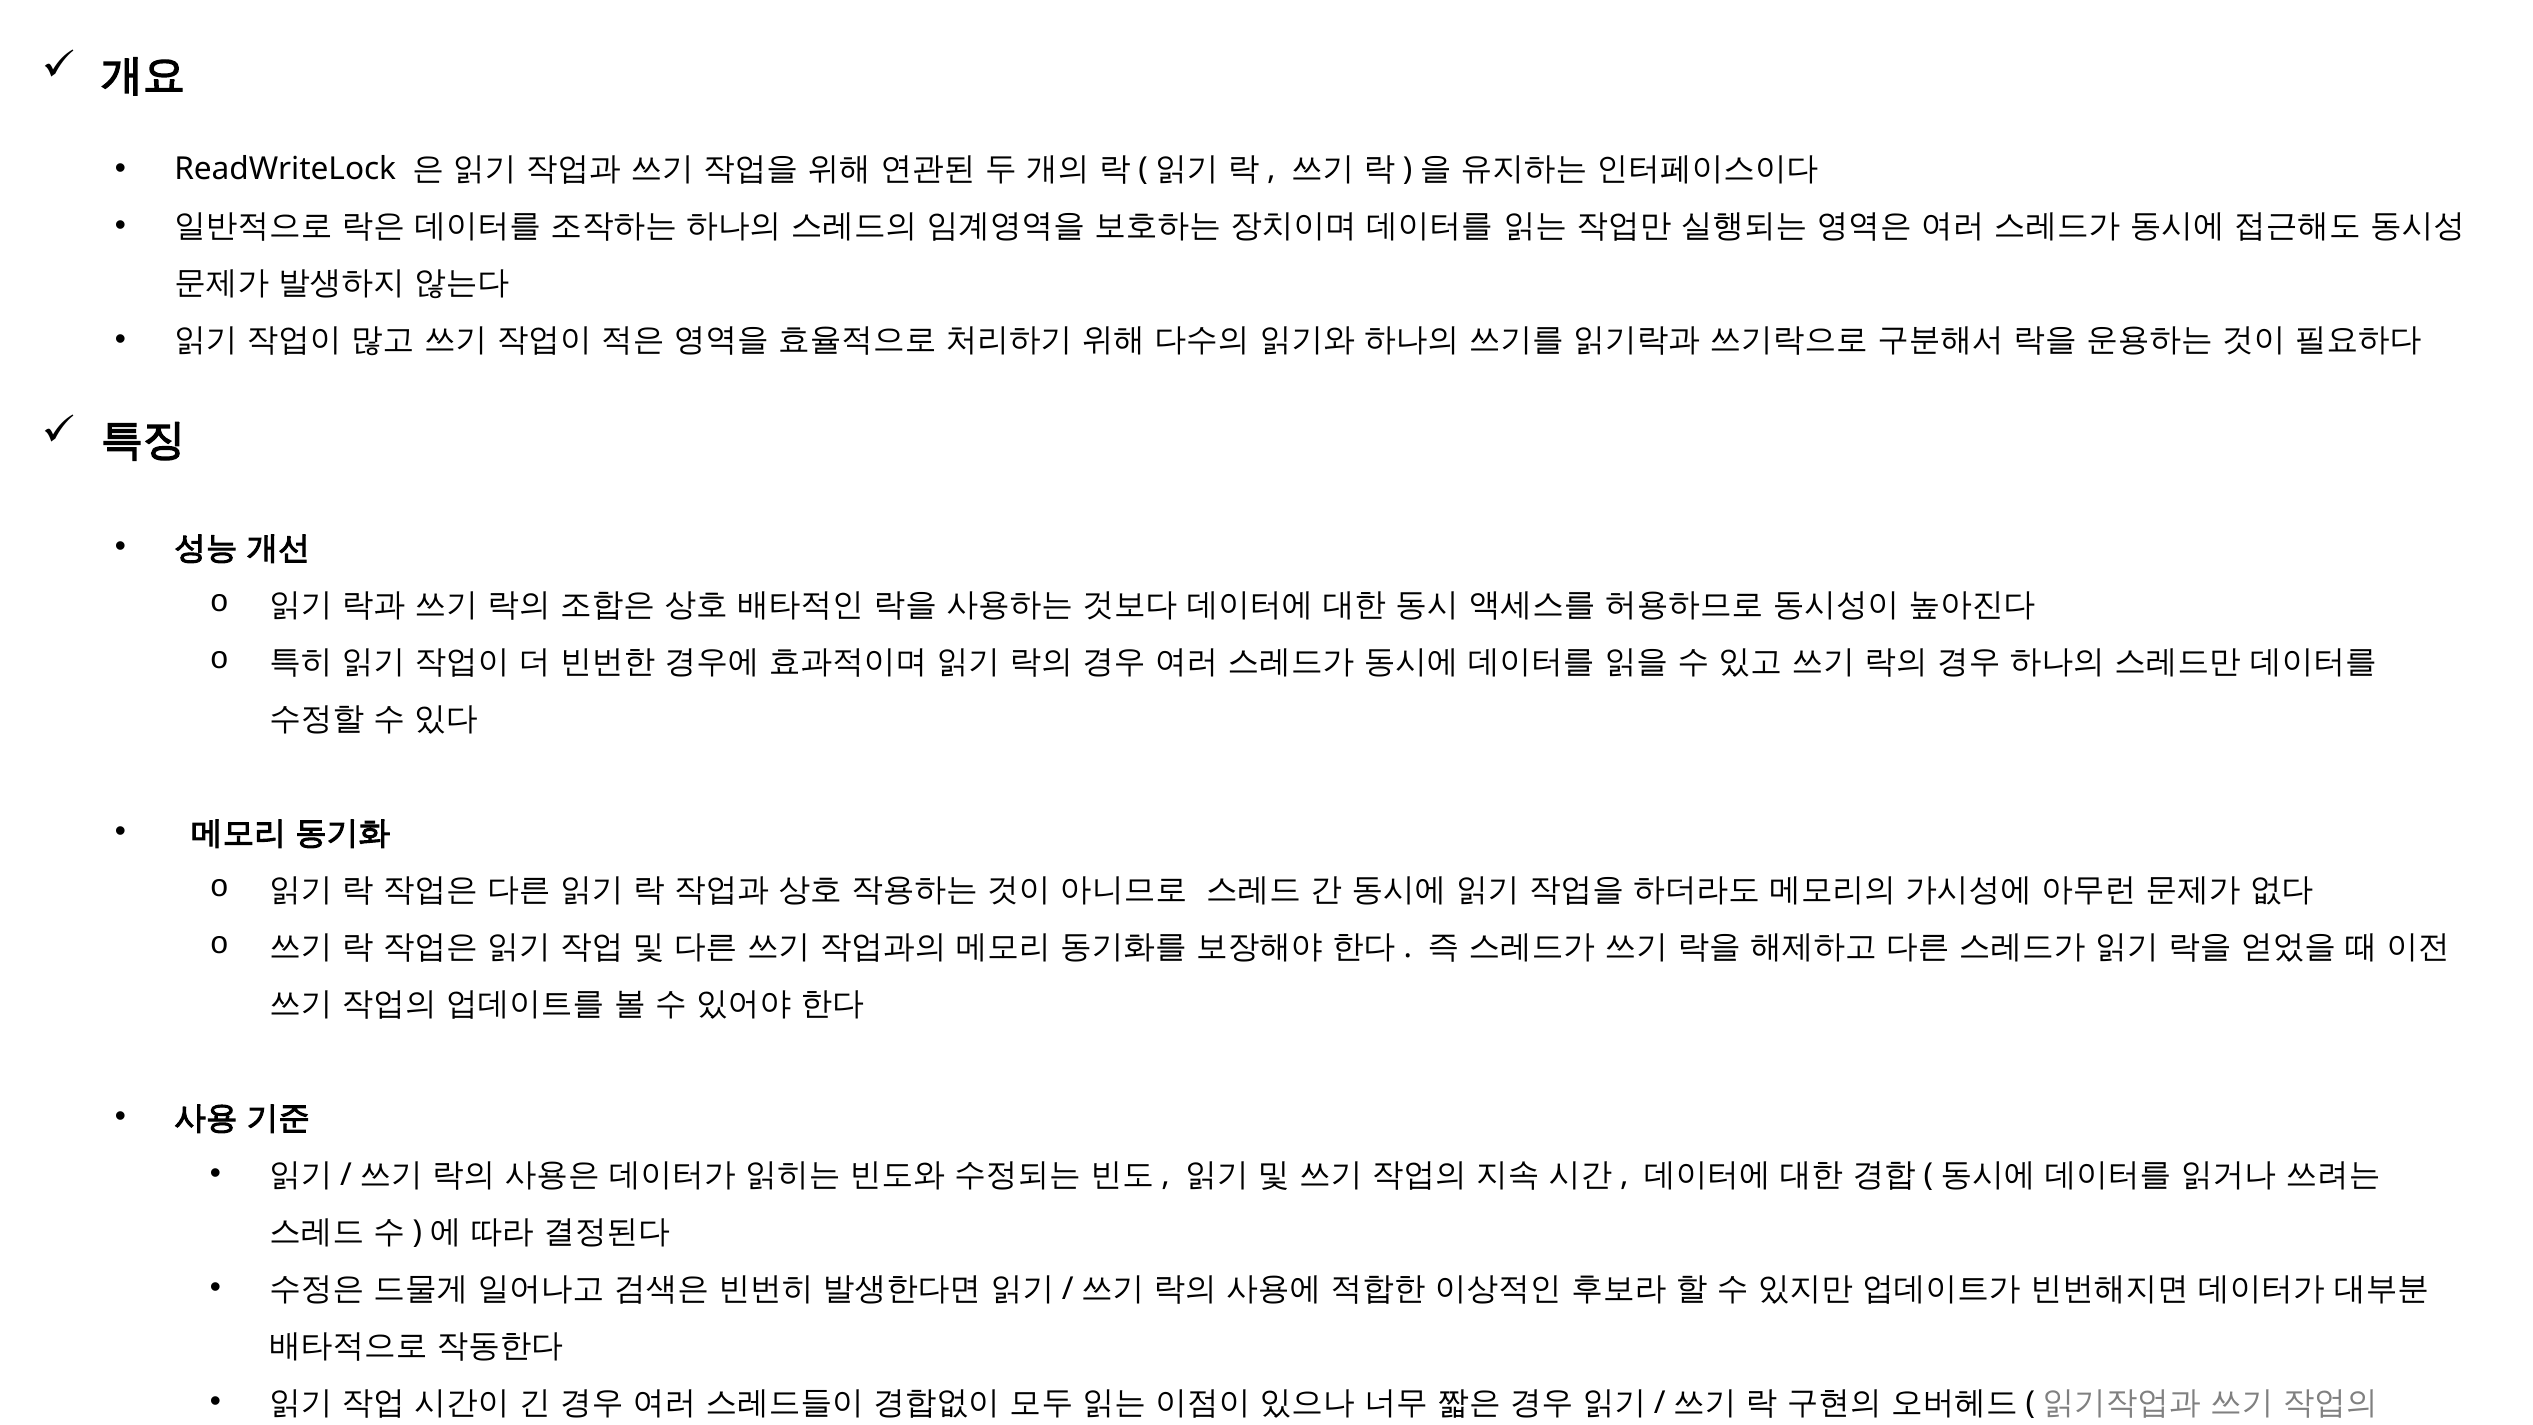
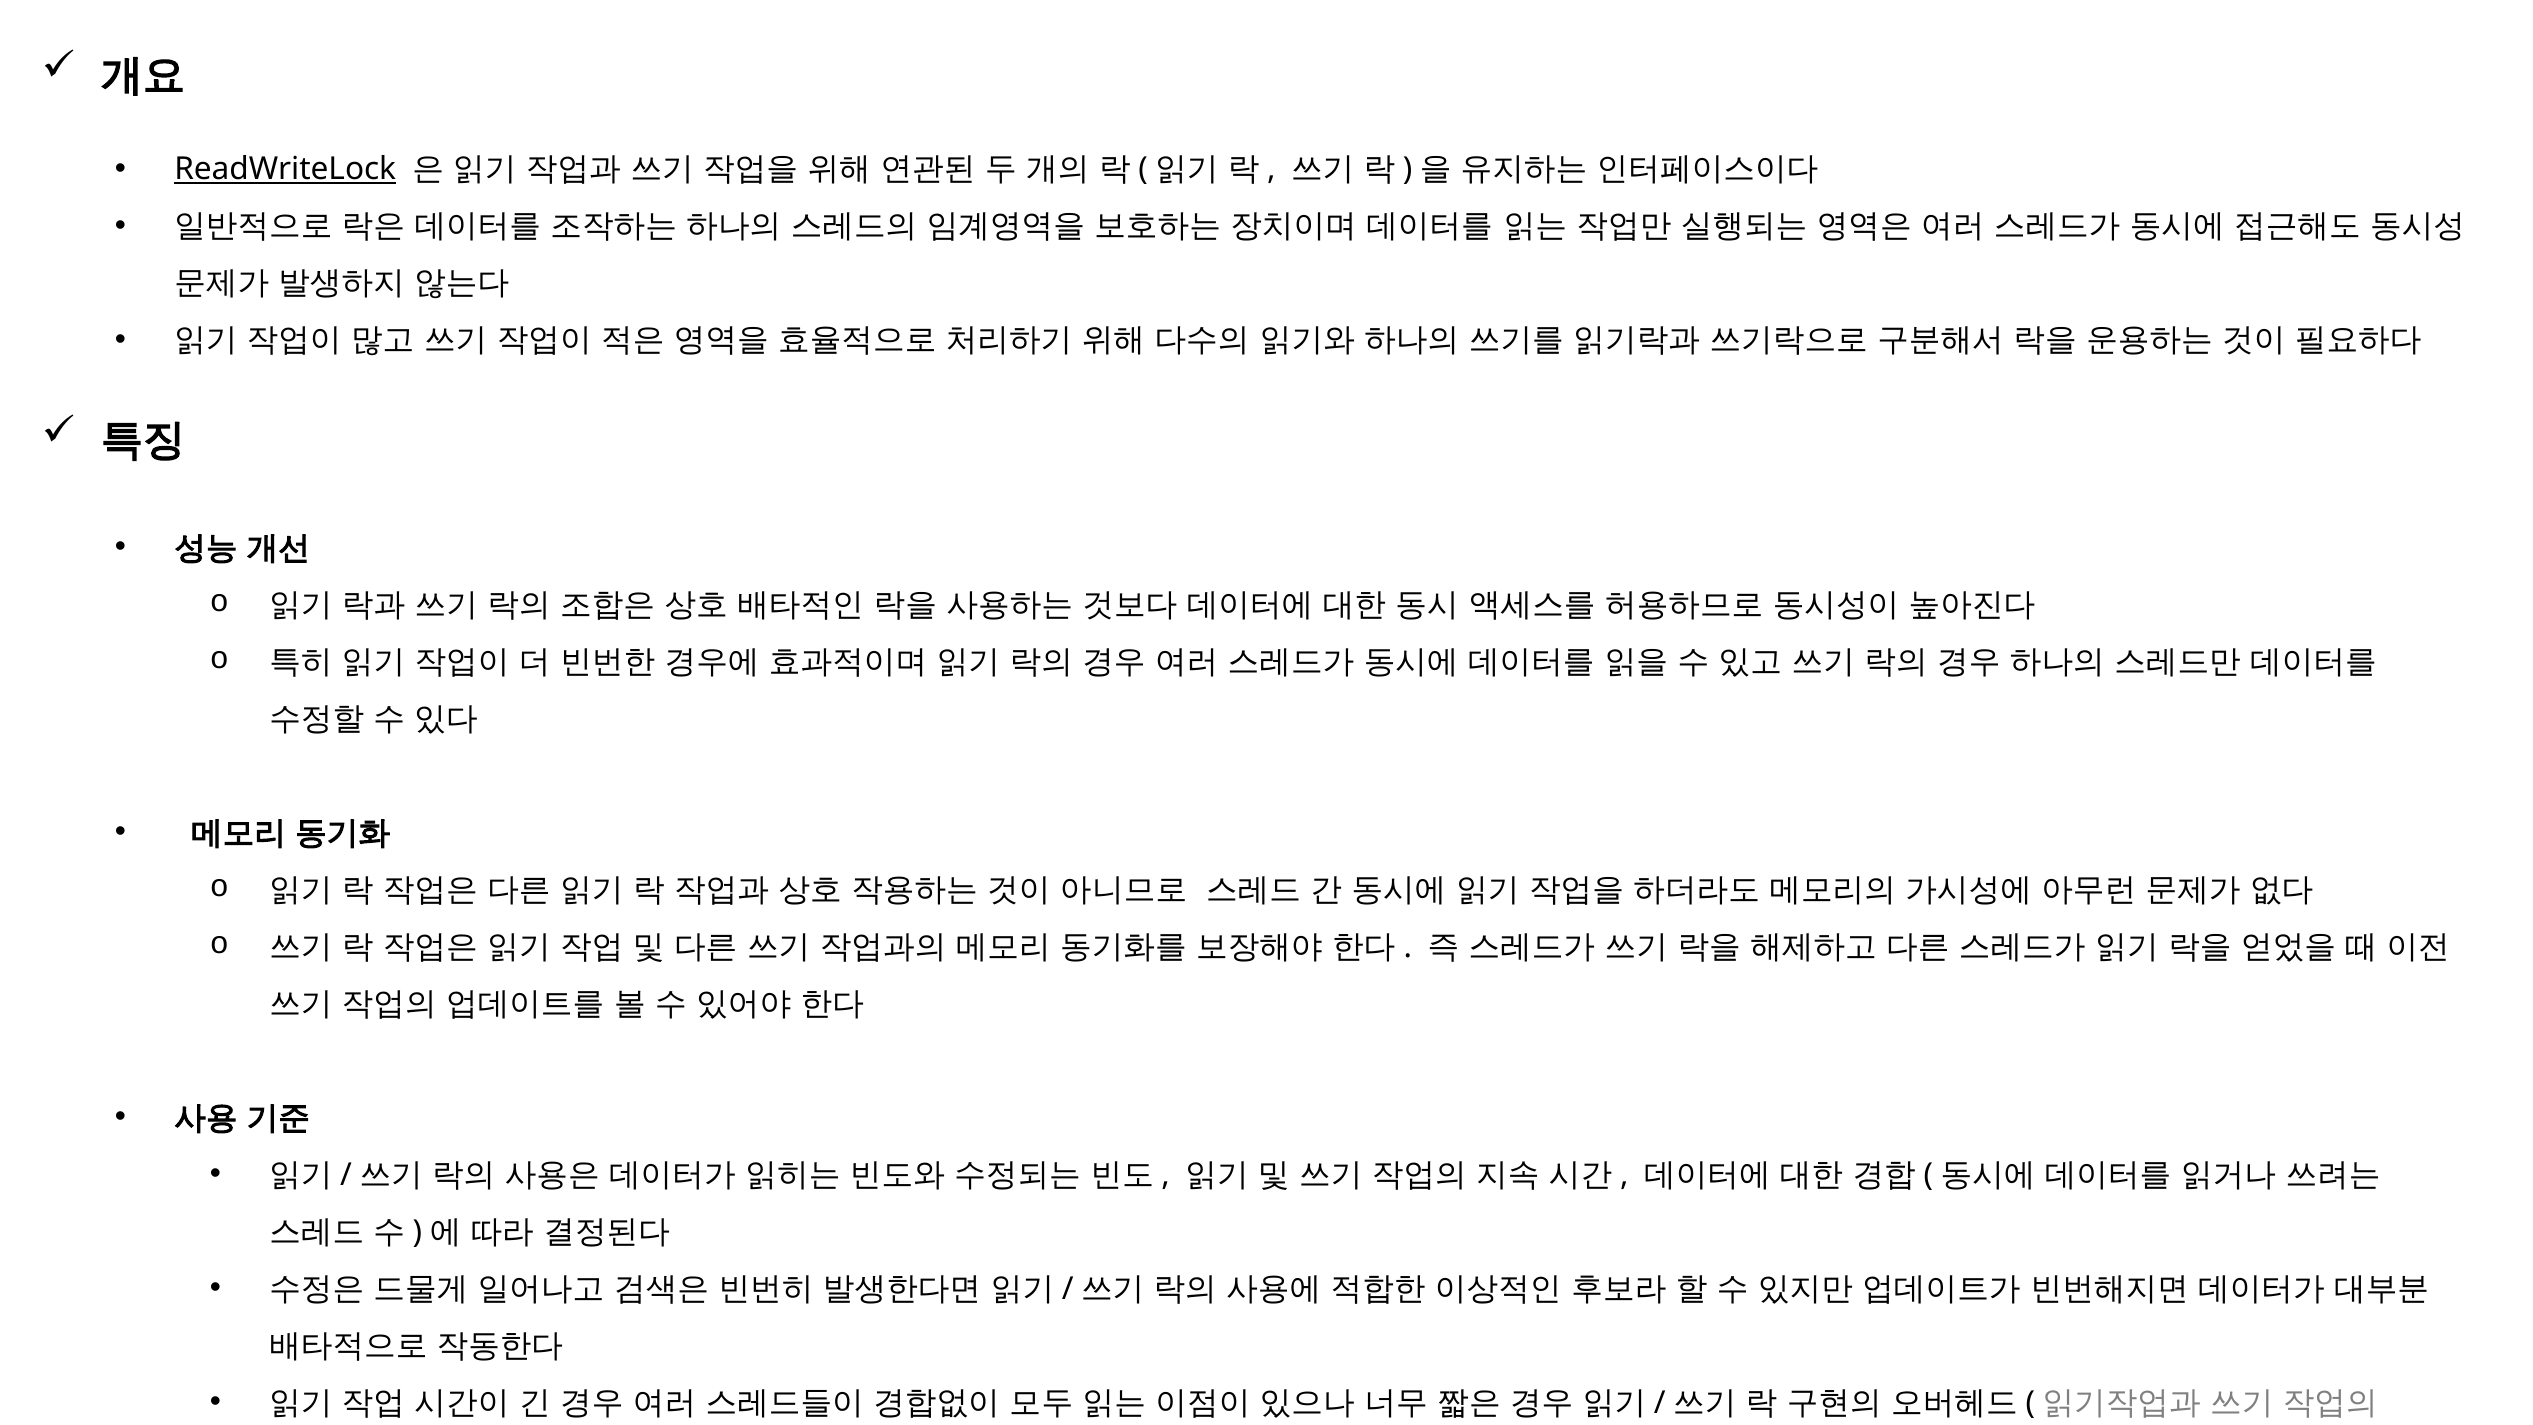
ReadWriteLock underline: none -> present
